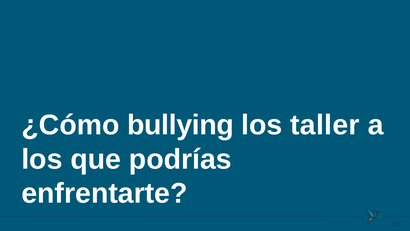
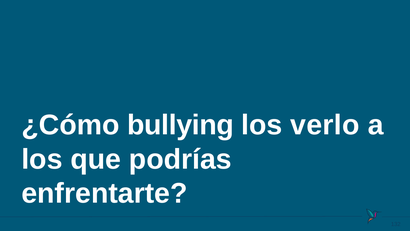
taller: taller -> verlo
